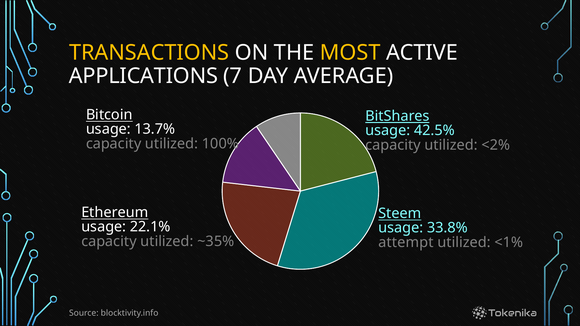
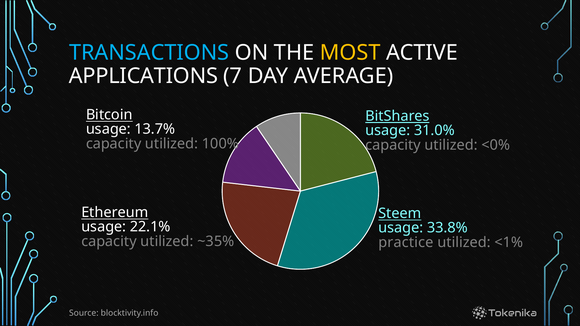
TRANSACTIONS colour: yellow -> light blue
42.5%: 42.5% -> 31.0%
<2%: <2% -> <0%
attempt: attempt -> practice
